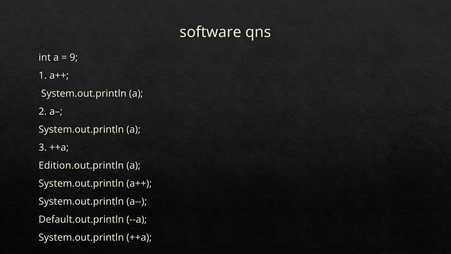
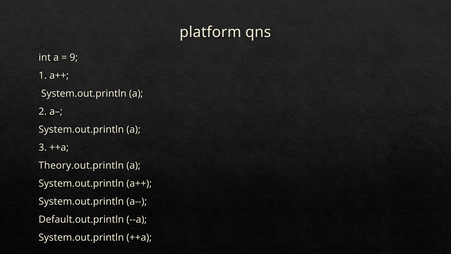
software: software -> platform
Edition.out.println: Edition.out.println -> Theory.out.println
